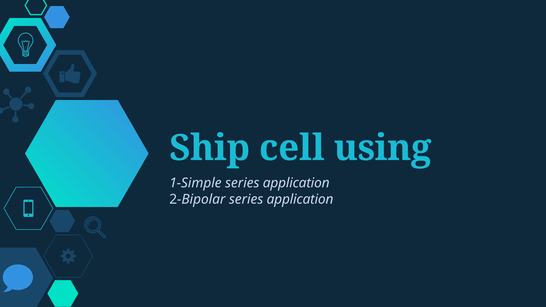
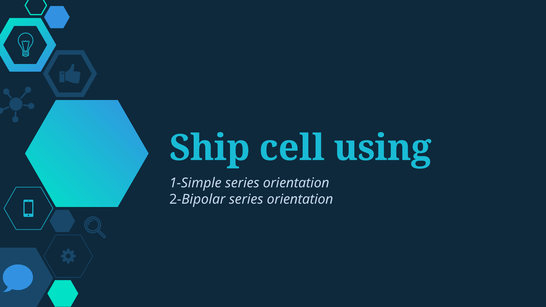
1-Simple series application: application -> orientation
2-Bipolar series application: application -> orientation
